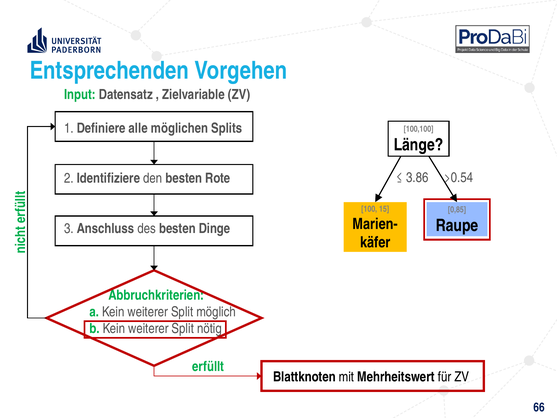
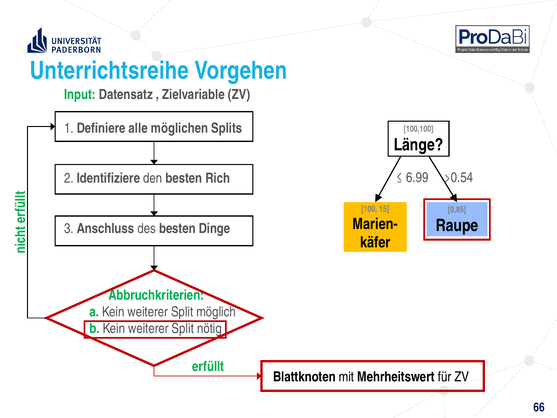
Entsprechenden: Entsprechenden -> Unterrichtsreihe
3.86: 3.86 -> 6.99
Rote: Rote -> Rich
